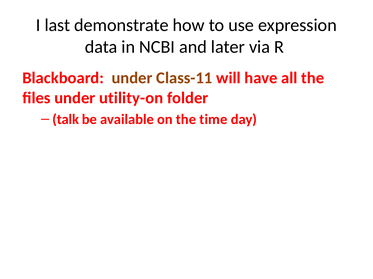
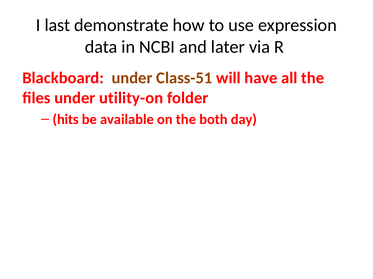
Class-11: Class-11 -> Class-51
talk: talk -> hits
time: time -> both
